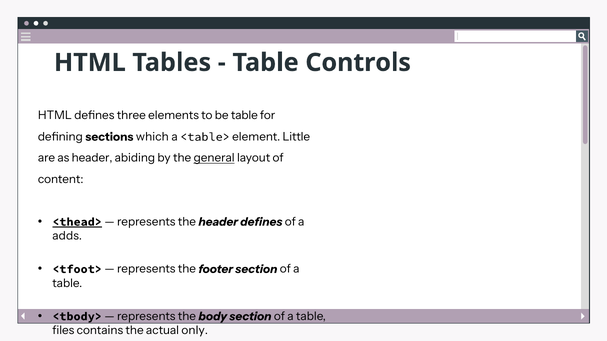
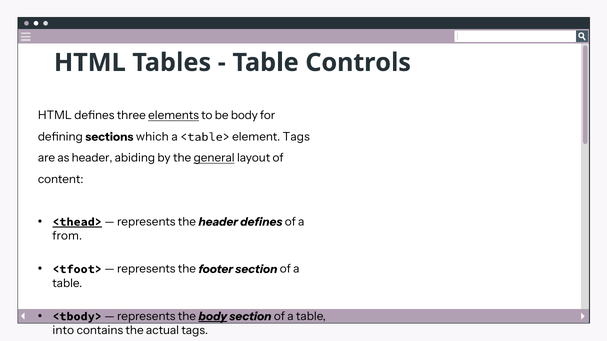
elements underline: none -> present
be table: table -> body
element Little: Little -> Tags
adds: adds -> from
body at (213, 317) underline: none -> present
files: files -> into
actual only: only -> tags
